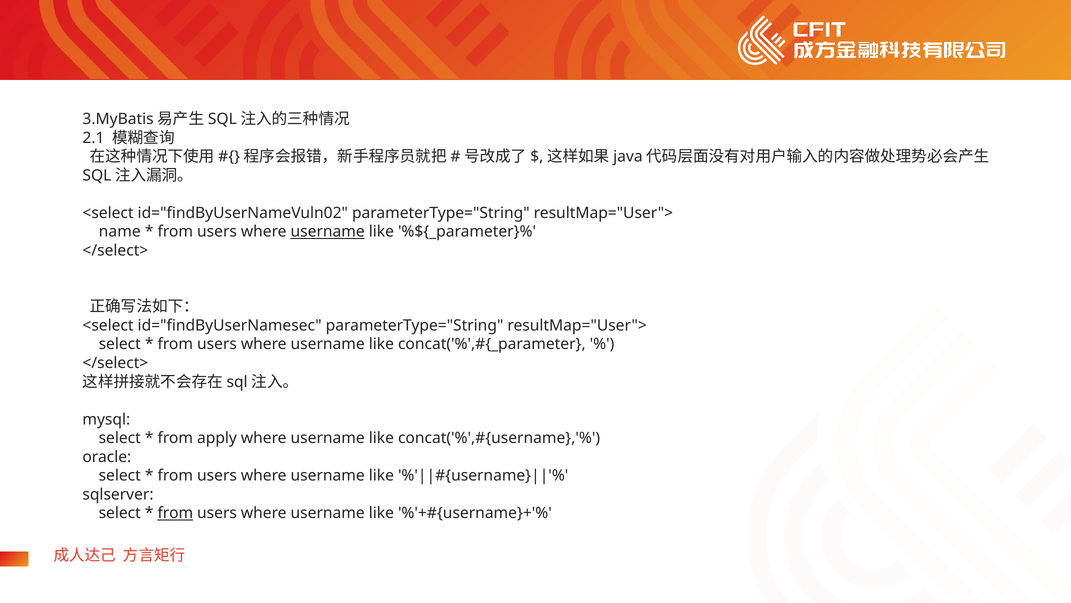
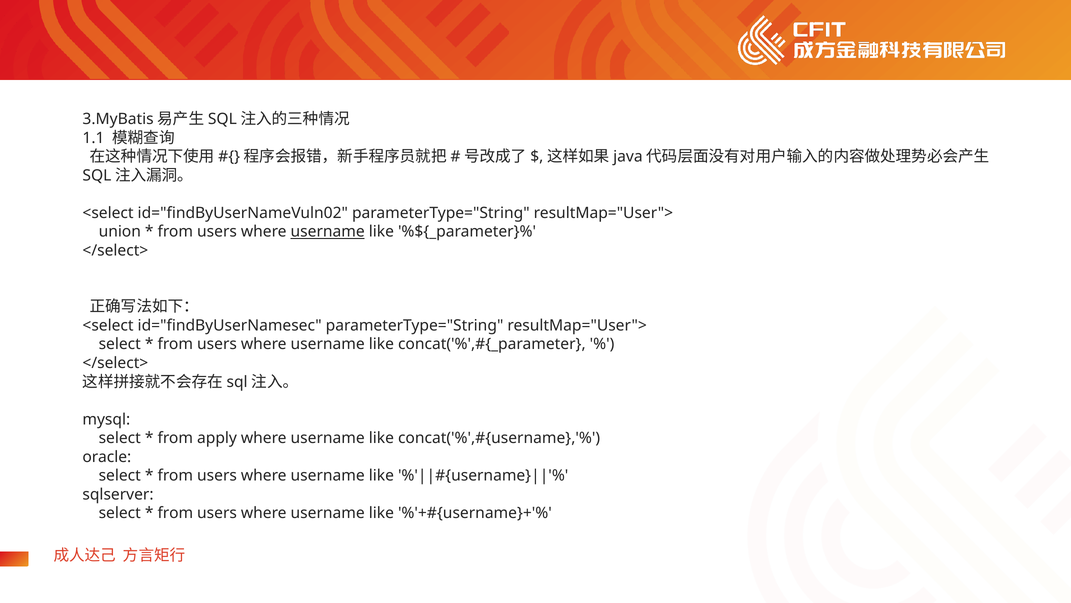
2.1: 2.1 -> 1.1
name: name -> union
from at (175, 513) underline: present -> none
